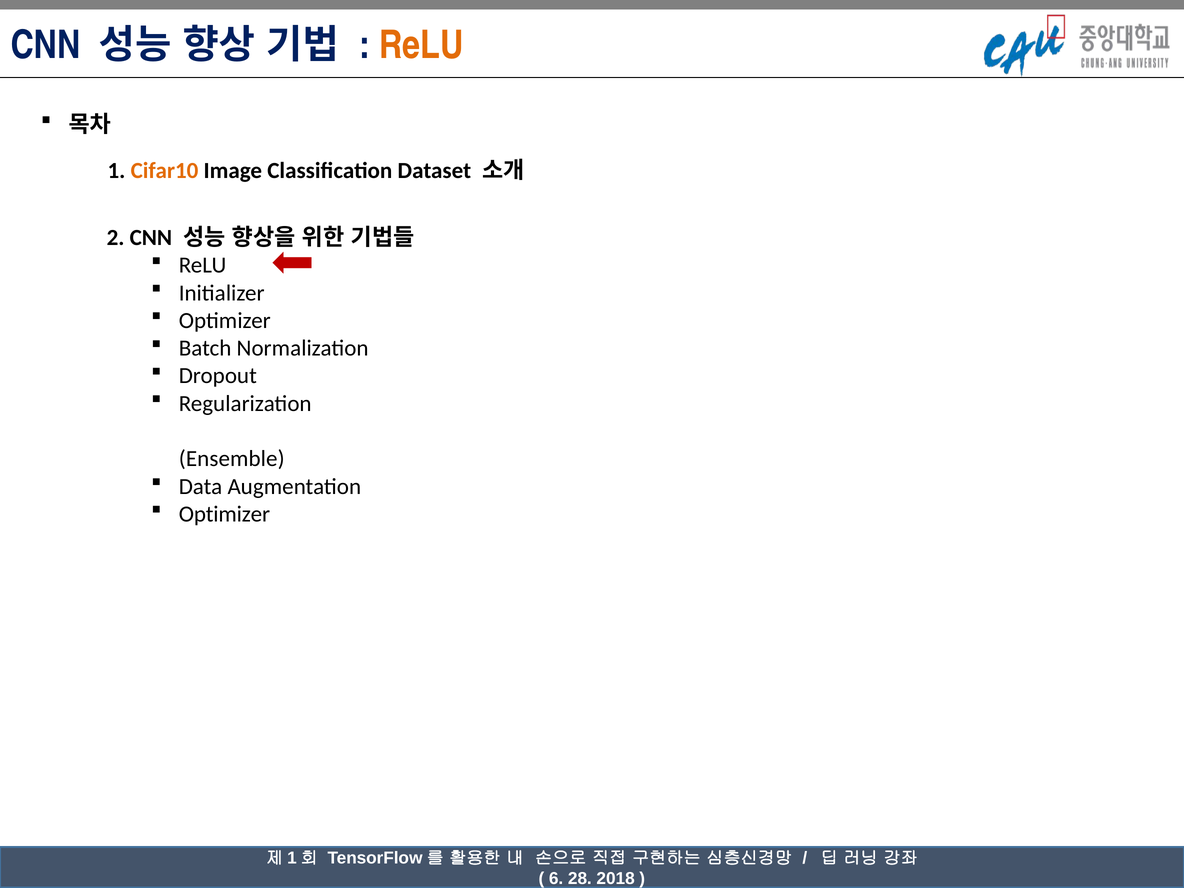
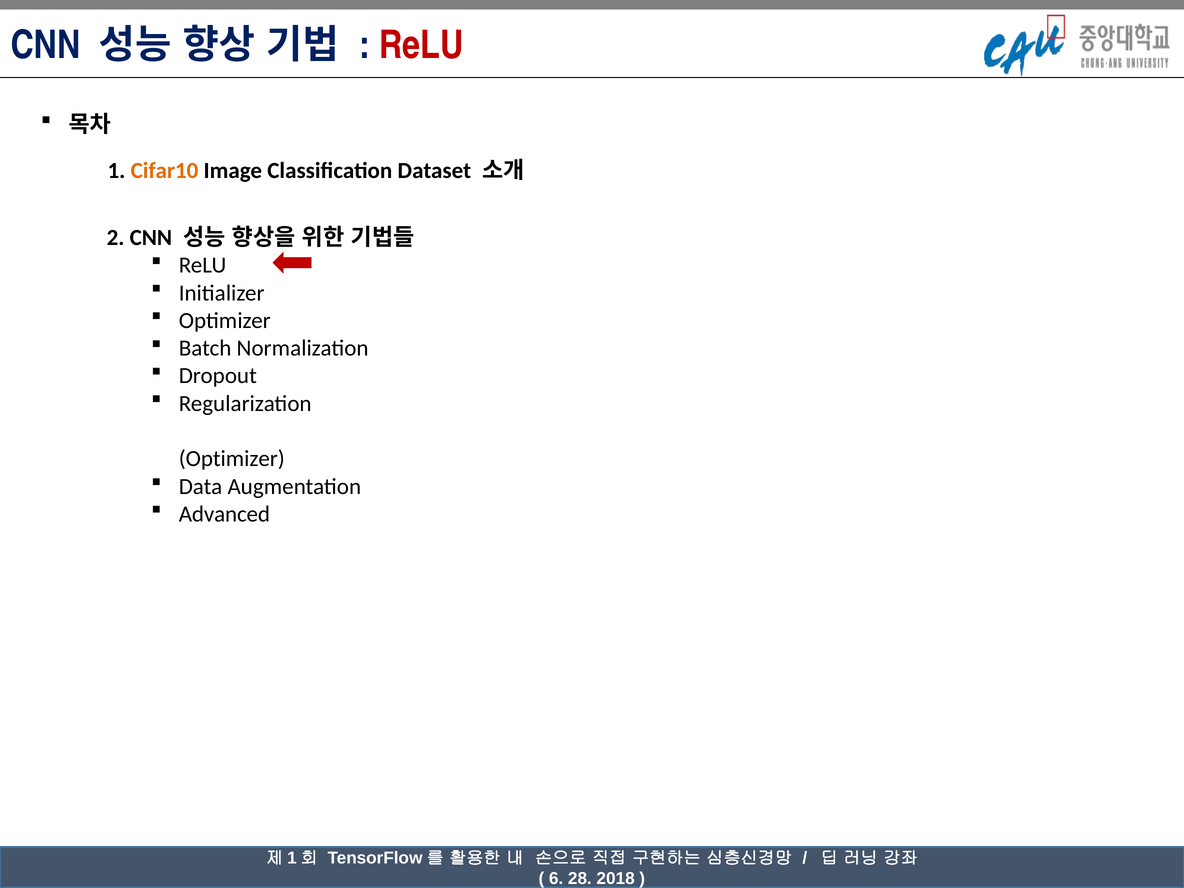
ReLU at (421, 45) colour: orange -> red
Ensemble at (232, 459): Ensemble -> Optimizer
Optimizer at (224, 514): Optimizer -> Advanced
